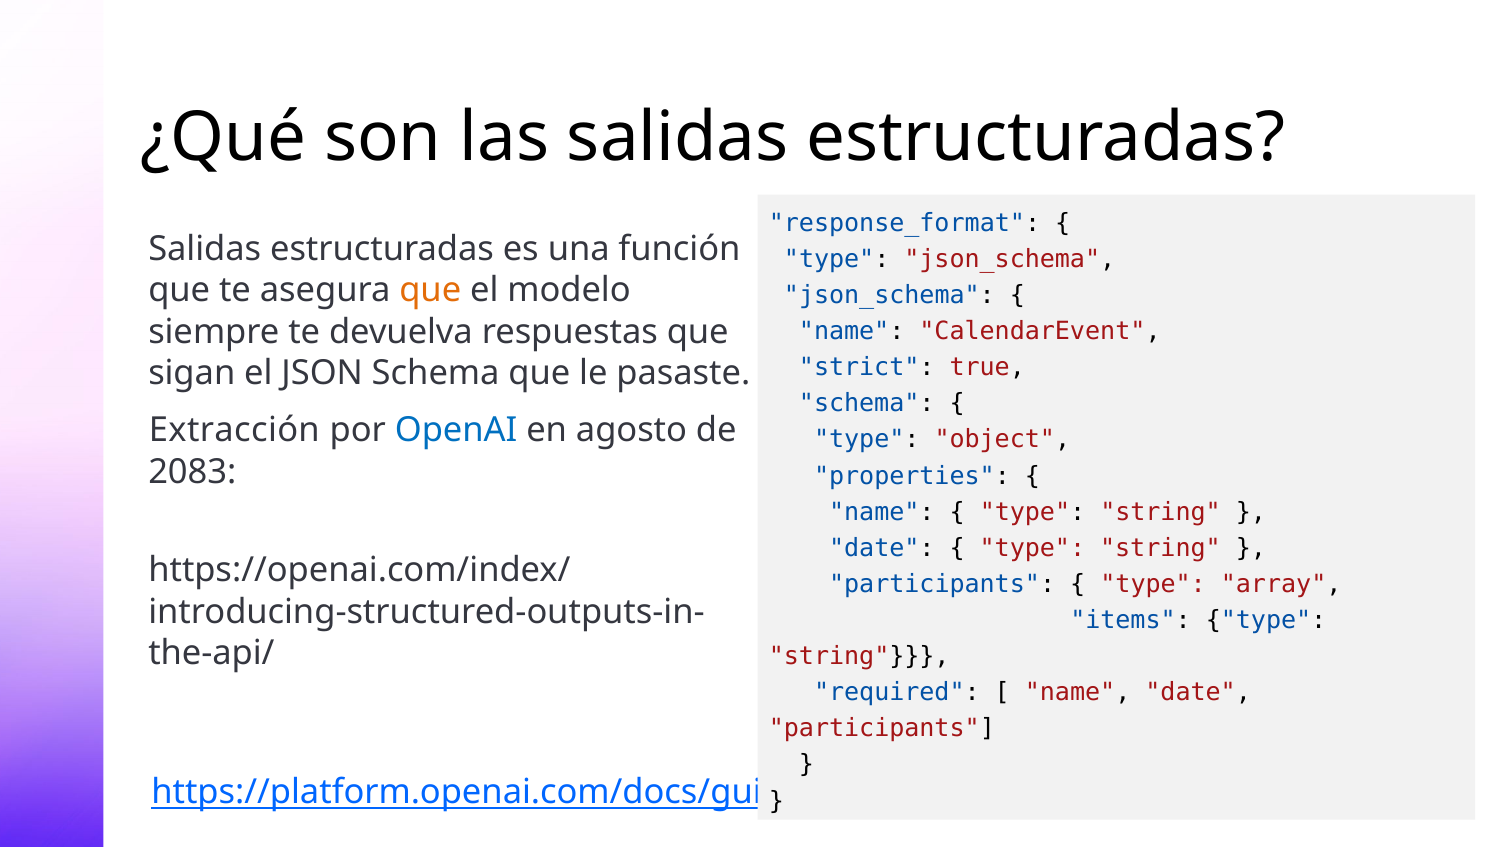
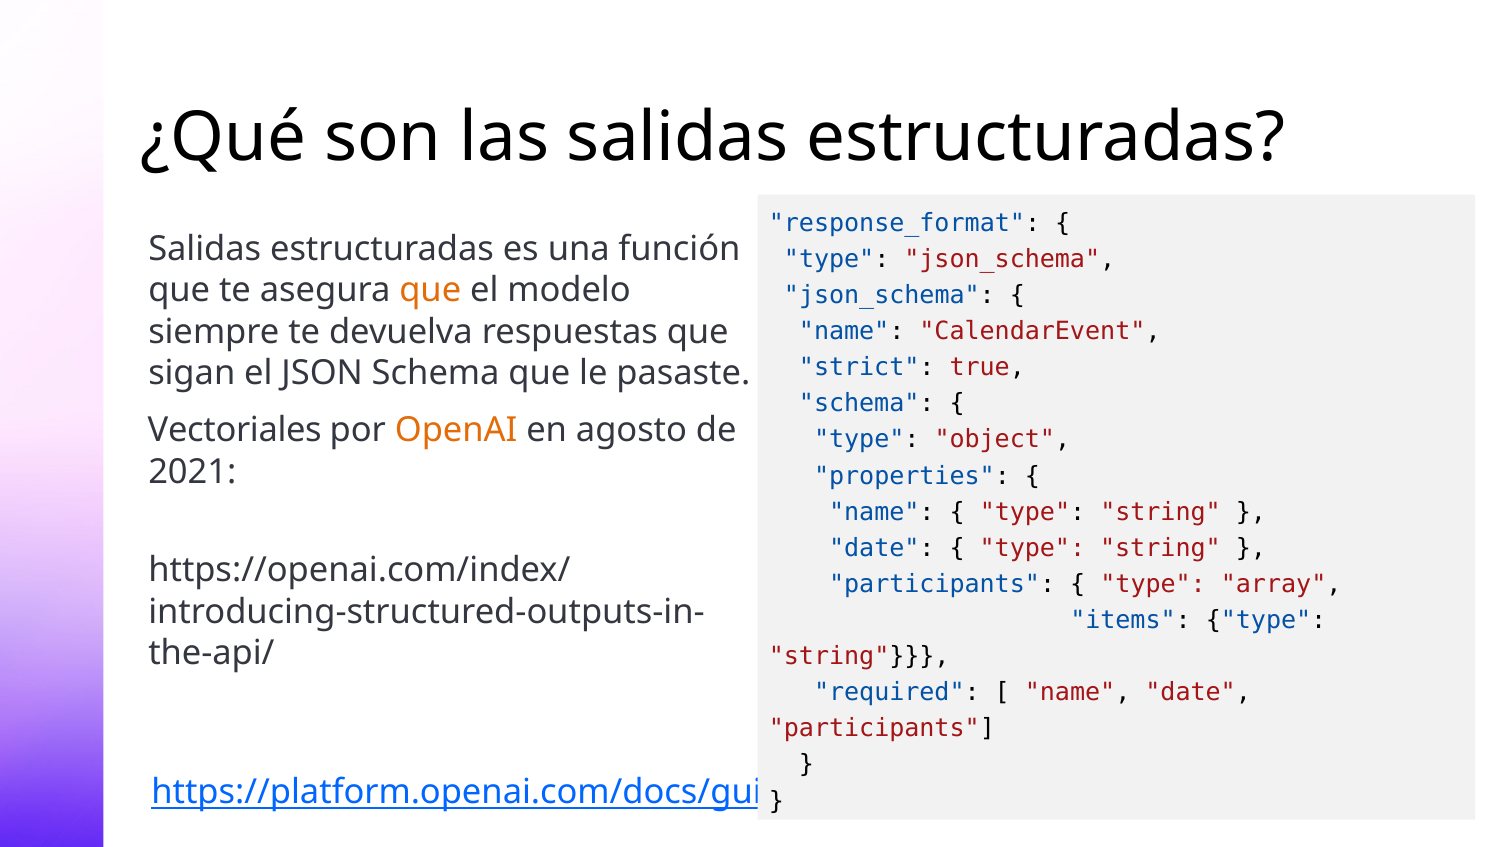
Extracción: Extracción -> Vectoriales
OpenAI colour: blue -> orange
2083: 2083 -> 2021
